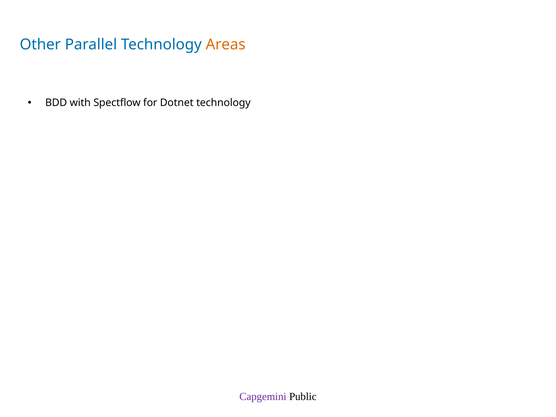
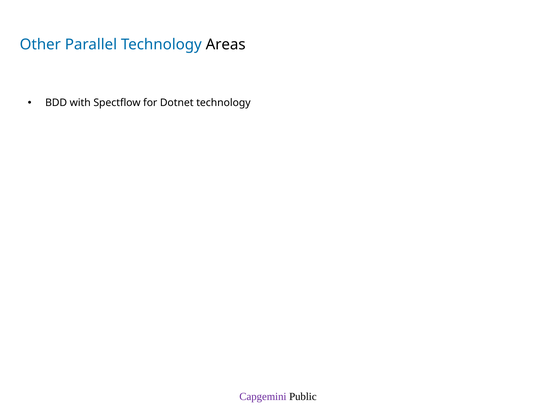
Areas colour: orange -> black
